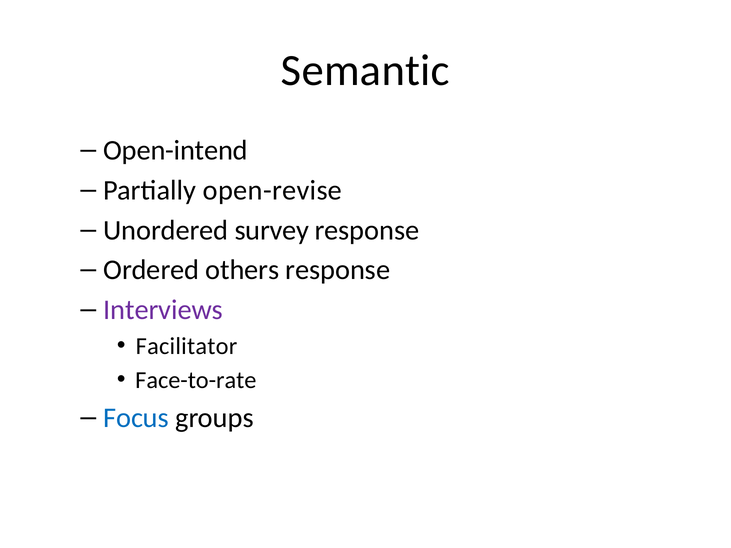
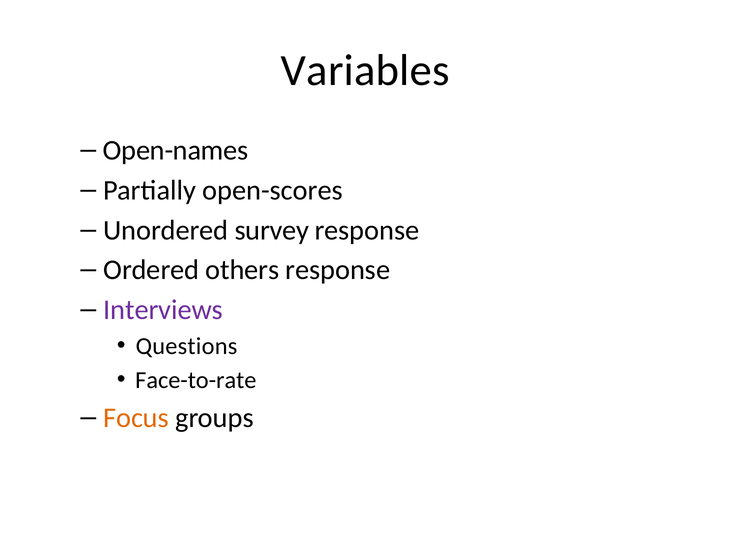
Semantic: Semantic -> Variables
Open-intend: Open-intend -> Open-names
open-revise: open-revise -> open-scores
Facilitator: Facilitator -> Questions
Focus colour: blue -> orange
